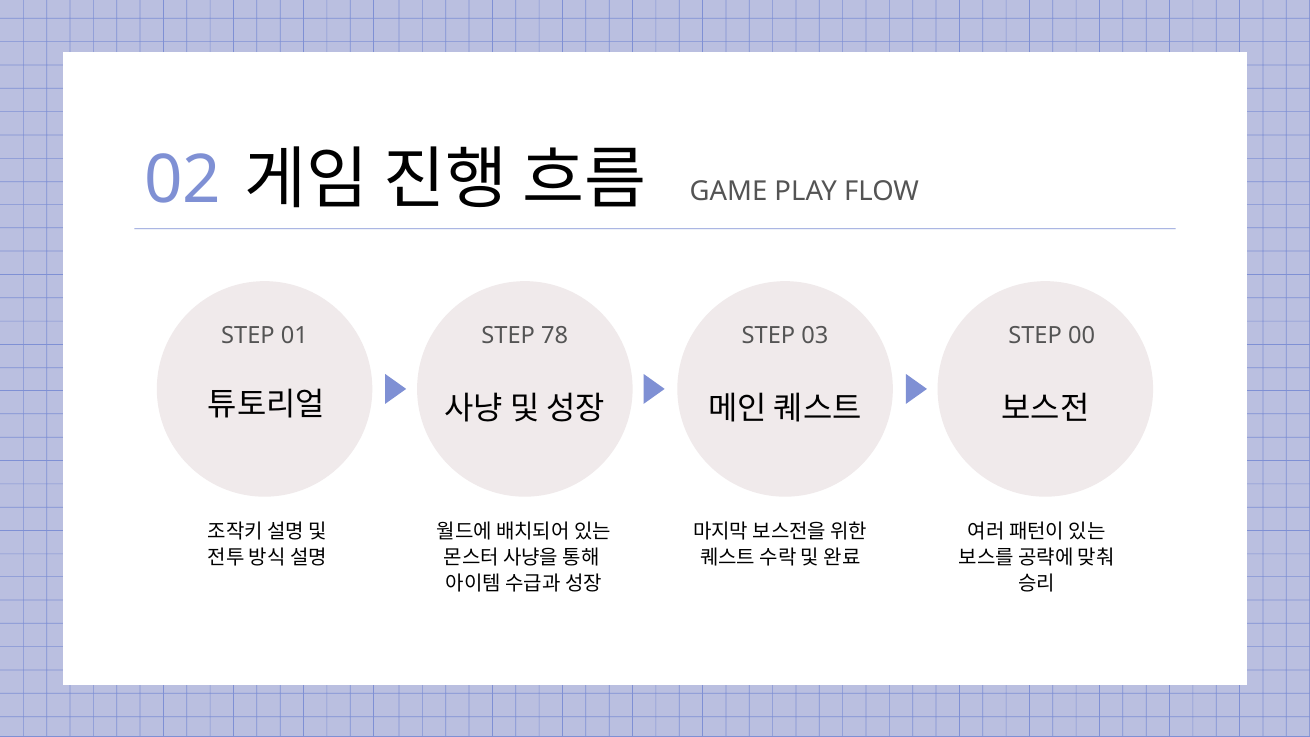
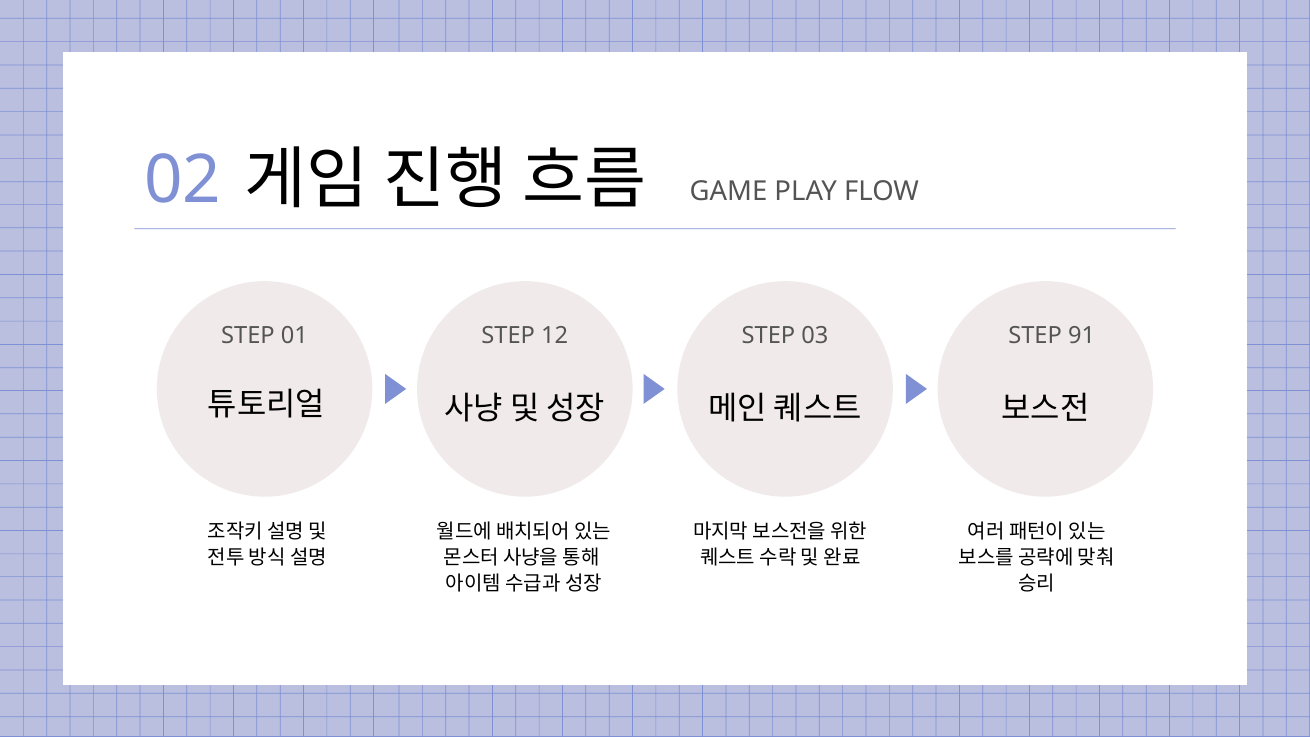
78: 78 -> 12
00: 00 -> 91
